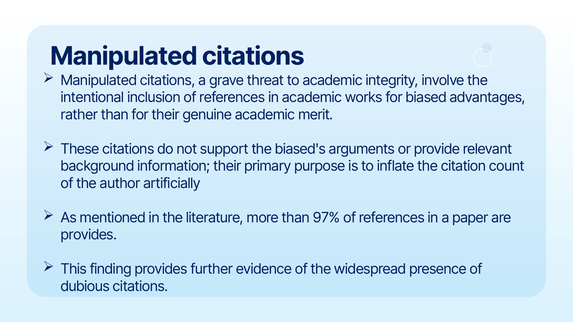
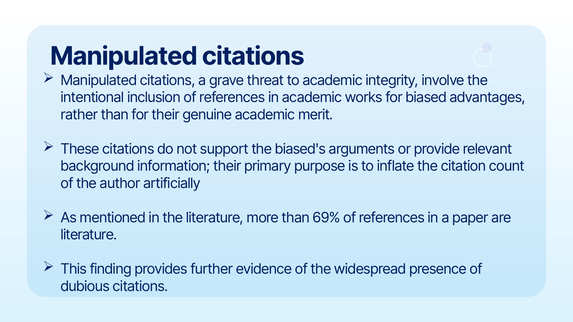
97%: 97% -> 69%
provides at (89, 235): provides -> literature
